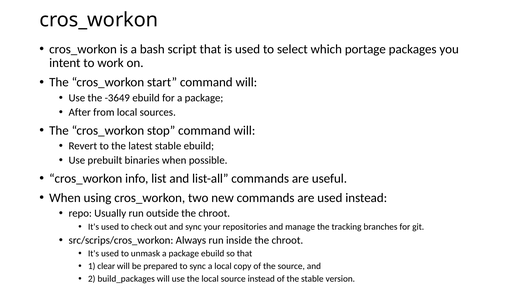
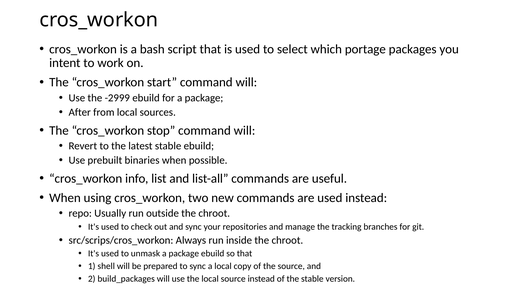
-3649: -3649 -> -2999
clear: clear -> shell
